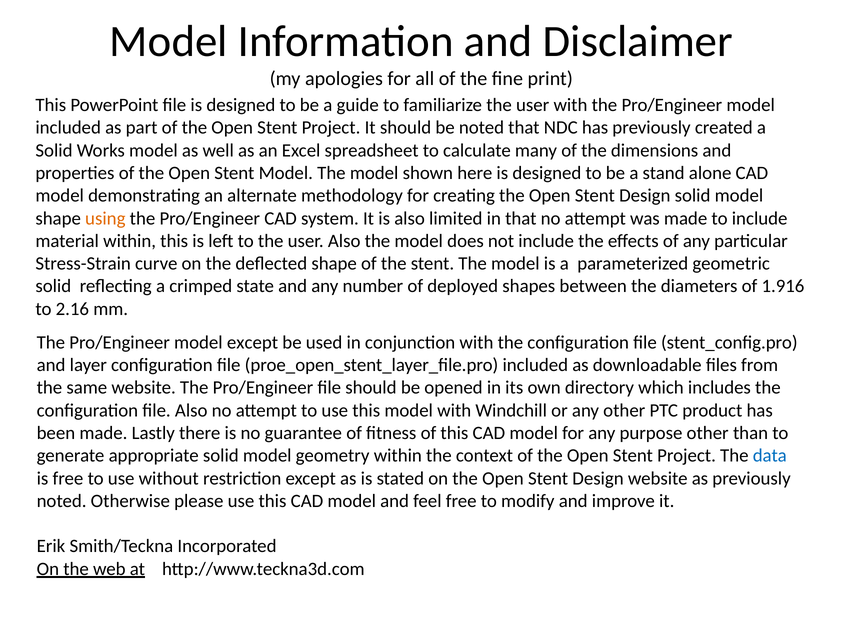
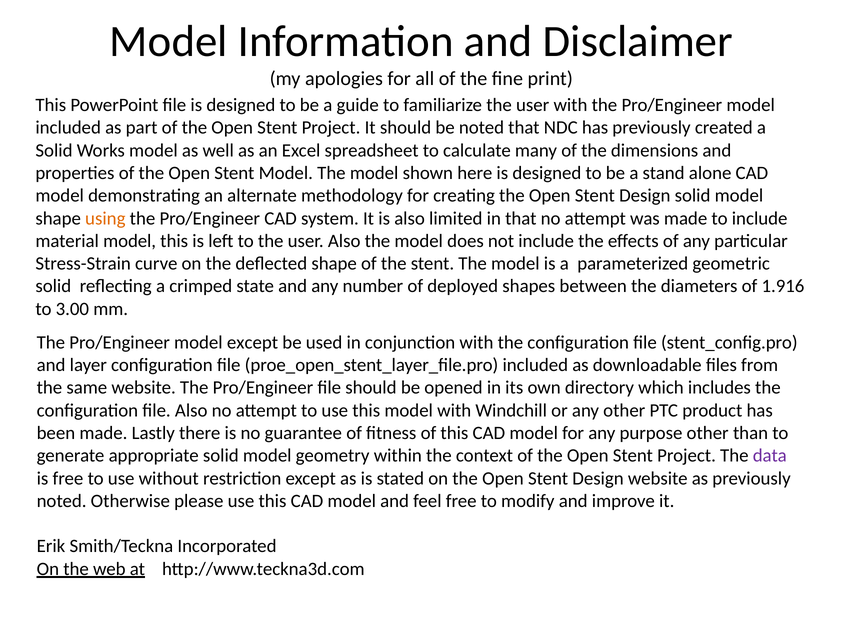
material within: within -> model
2.16: 2.16 -> 3.00
data colour: blue -> purple
